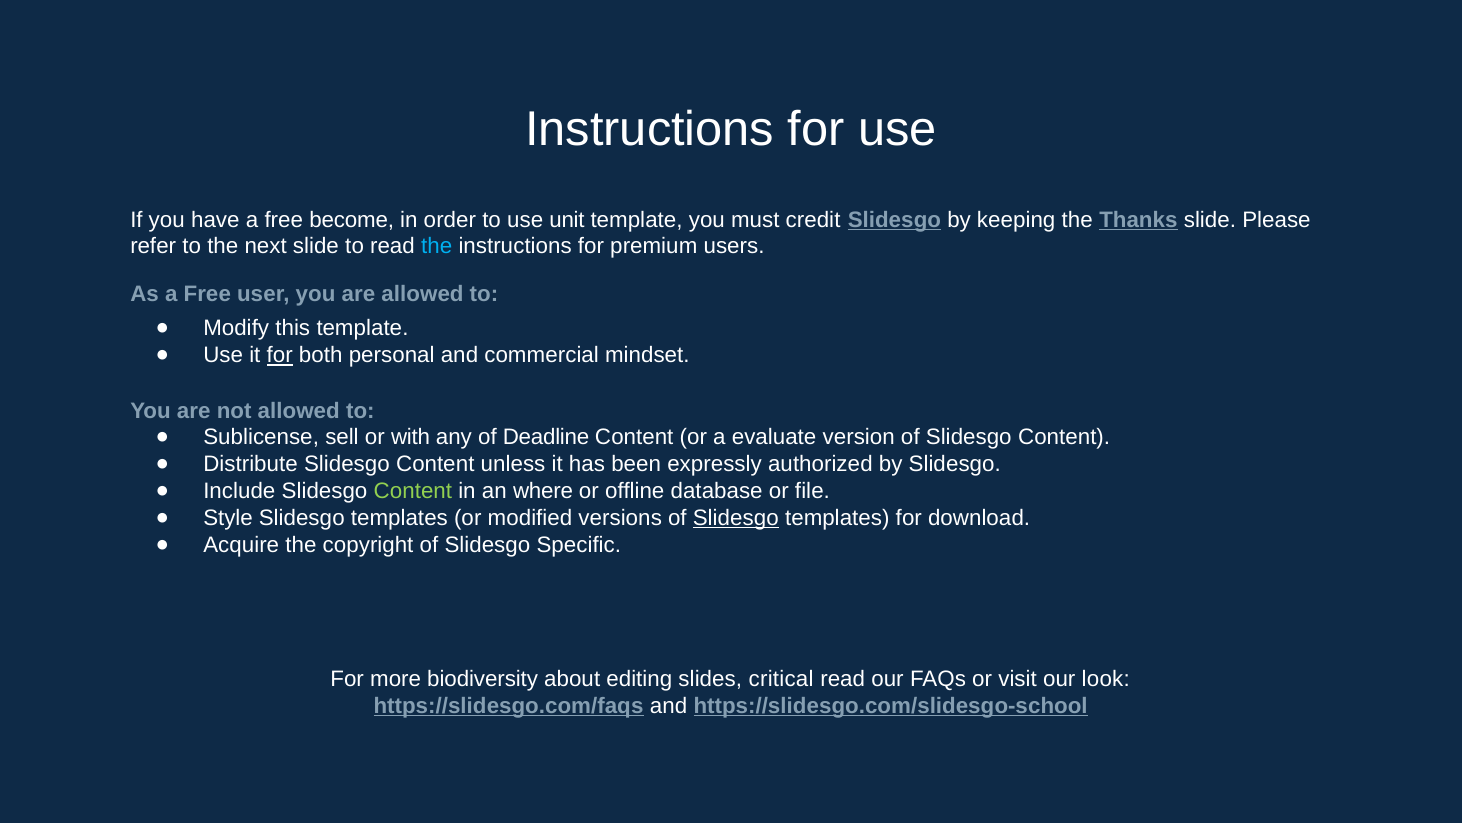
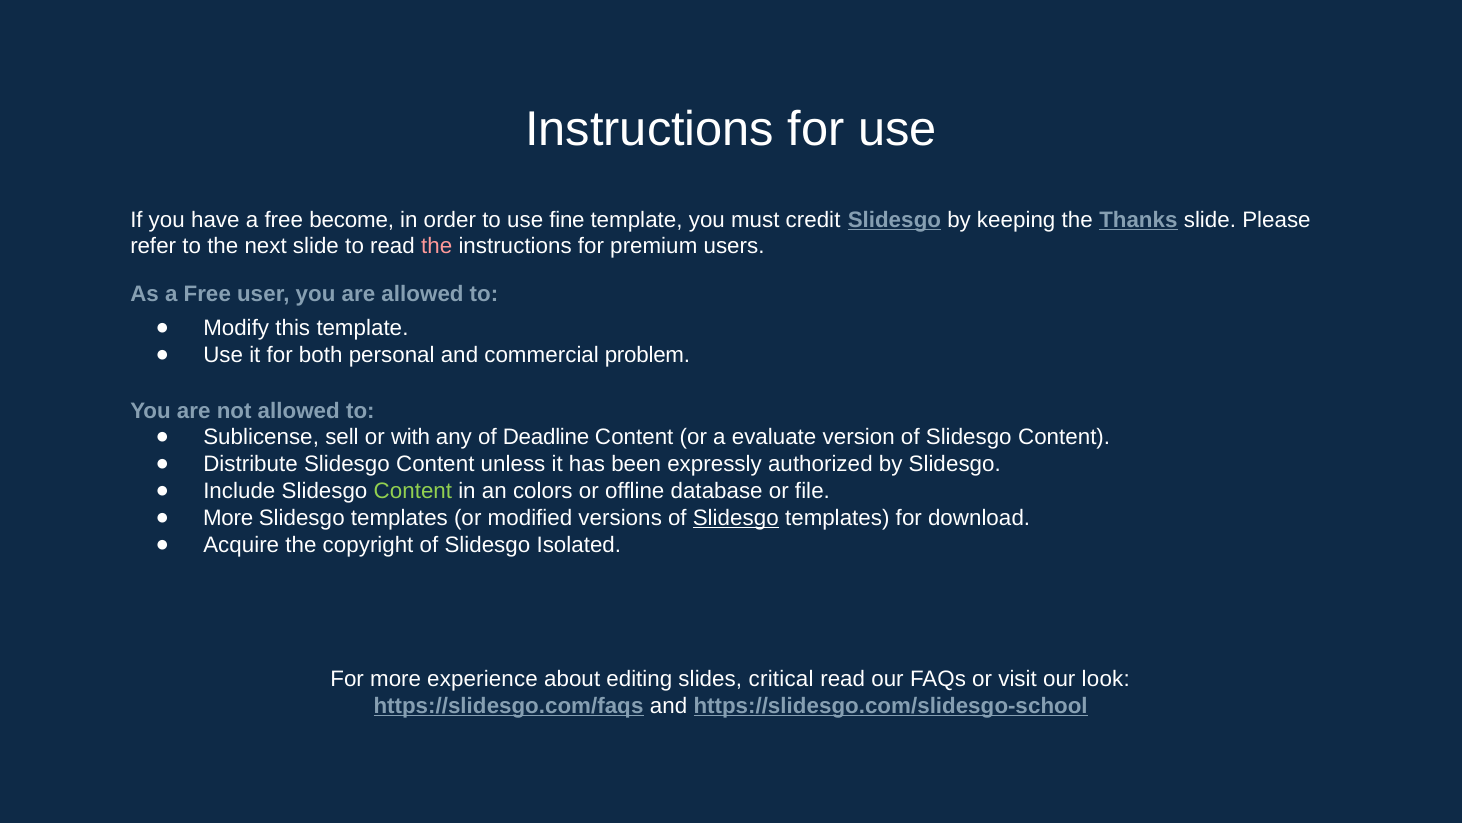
unit: unit -> fine
the at (437, 246) colour: light blue -> pink
for at (280, 355) underline: present -> none
mindset: mindset -> problem
where: where -> colors
Style at (228, 518): Style -> More
Specific: Specific -> Isolated
biodiversity: biodiversity -> experience
